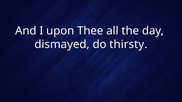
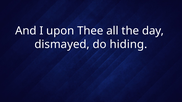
thirsty: thirsty -> hiding
